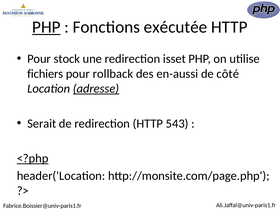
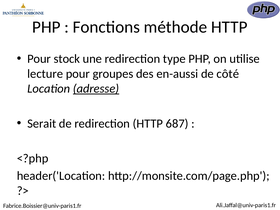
PHP at (46, 27) underline: present -> none
exécutée: exécutée -> méthode
isset: isset -> type
fichiers: fichiers -> lecture
rollback: rollback -> groupes
543: 543 -> 687
<?php underline: present -> none
